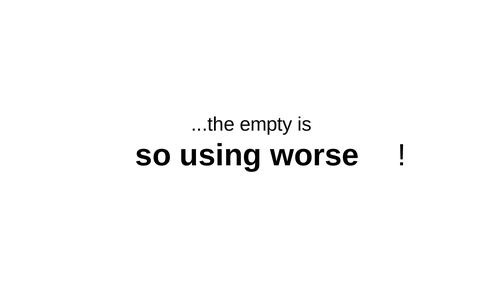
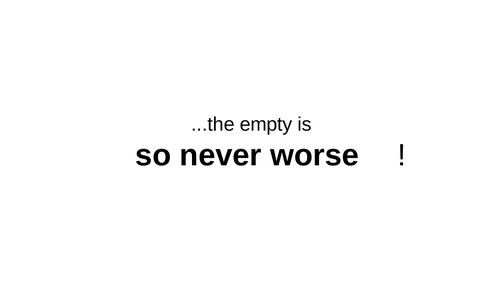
using: using -> never
